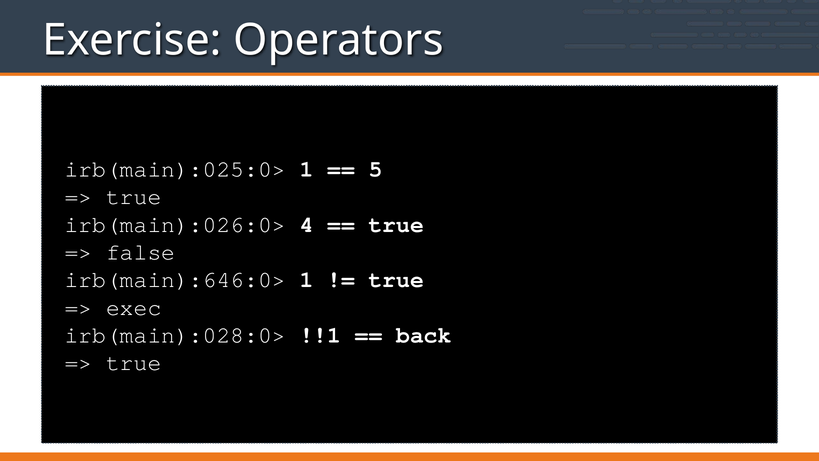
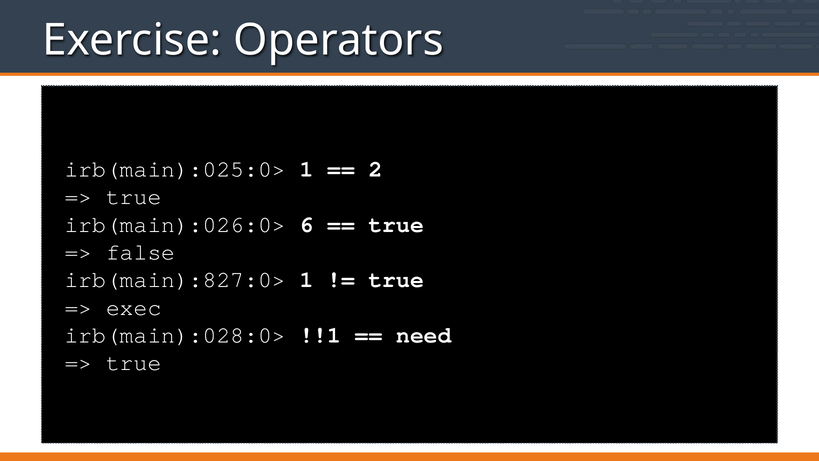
5: 5 -> 2
4: 4 -> 6
irb(main):646:0>: irb(main):646:0> -> irb(main):827:0>
back: back -> need
